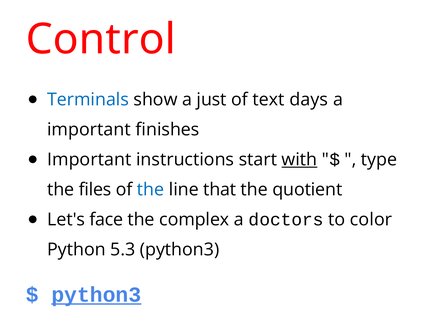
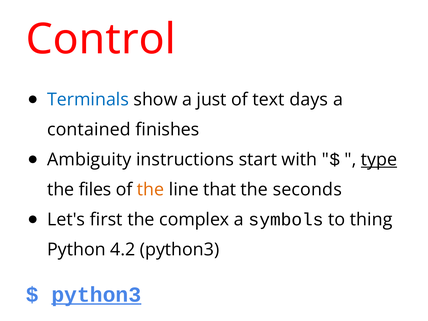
important at (89, 130): important -> contained
Important at (89, 160): Important -> Ambiguity
with underline: present -> none
type underline: none -> present
the at (151, 190) colour: blue -> orange
quotient: quotient -> seconds
face: face -> first
doctors: doctors -> symbols
color: color -> thing
5.3: 5.3 -> 4.2
